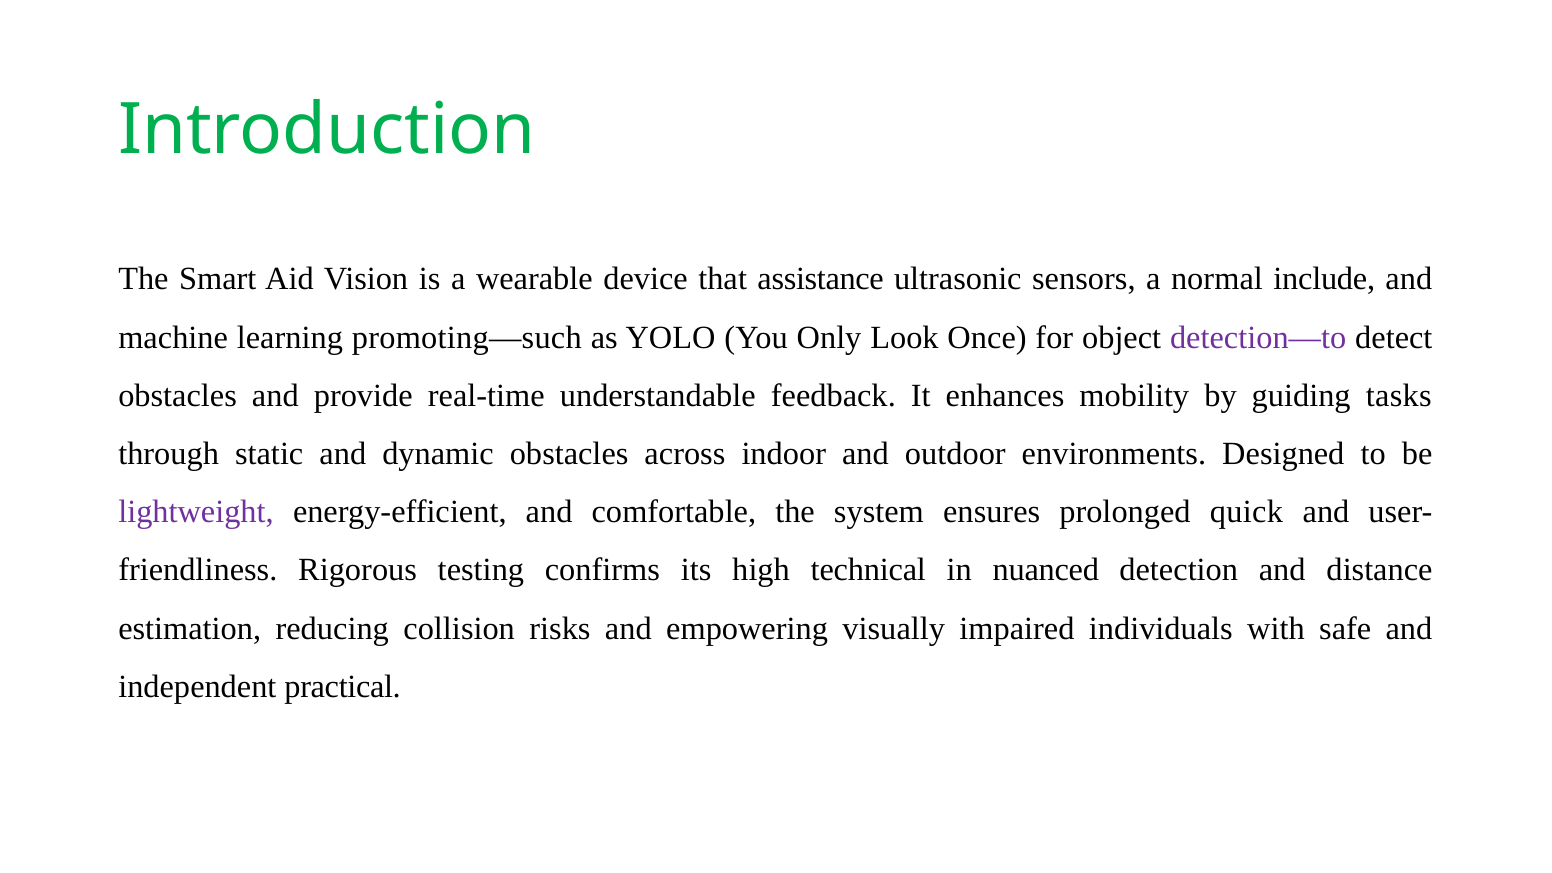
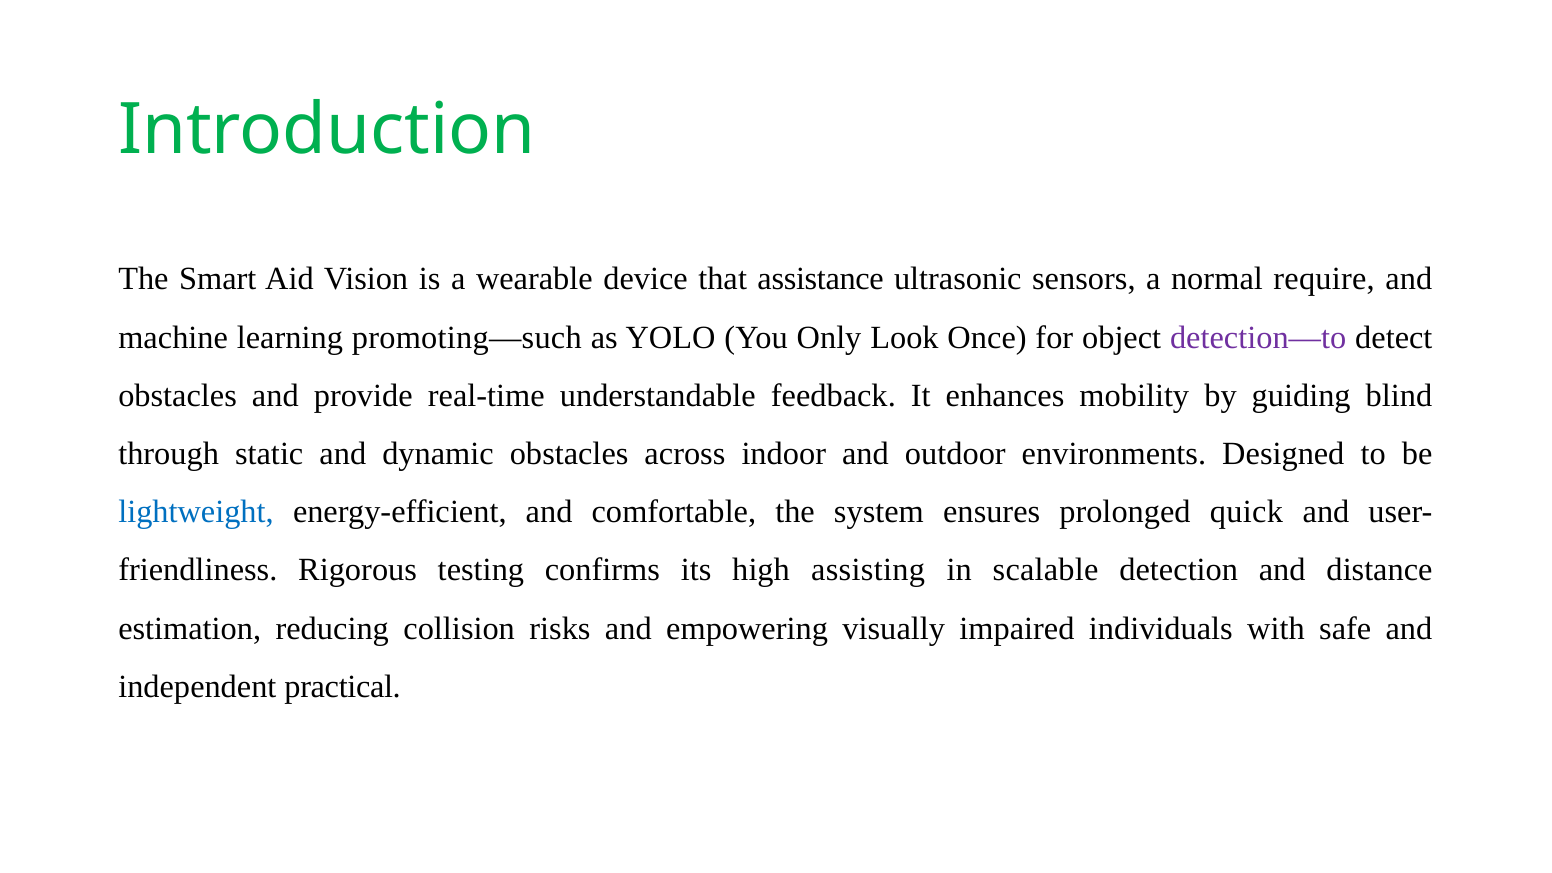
include: include -> require
tasks: tasks -> blind
lightweight colour: purple -> blue
technical: technical -> assisting
nuanced: nuanced -> scalable
